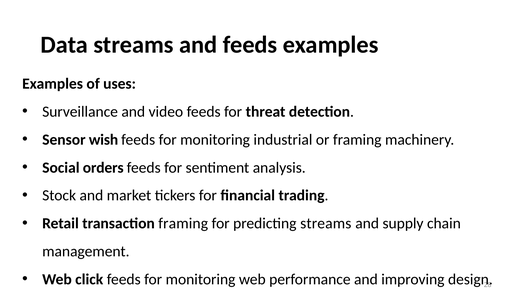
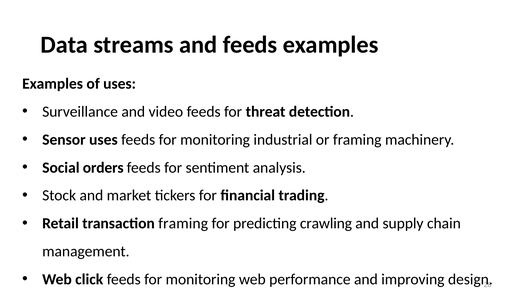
Sensor wish: wish -> uses
predicting streams: streams -> crawling
